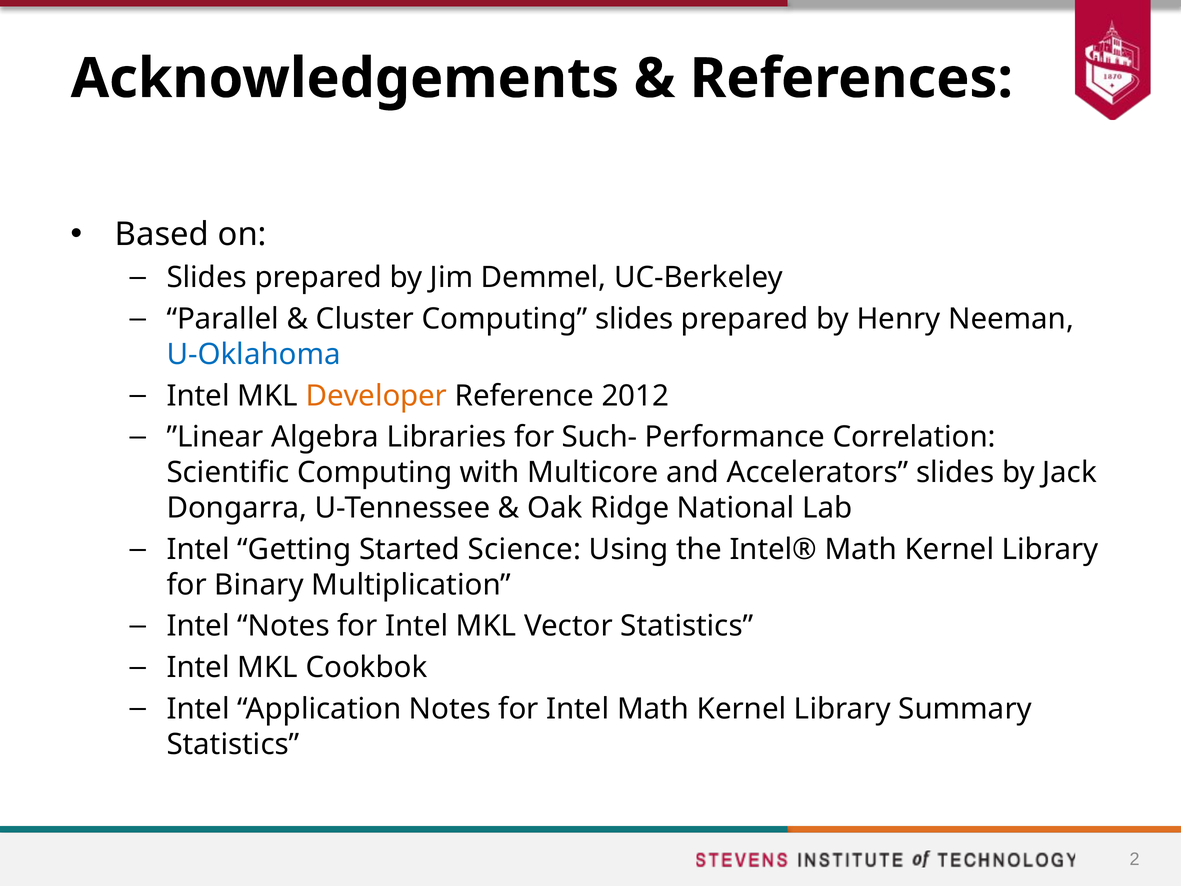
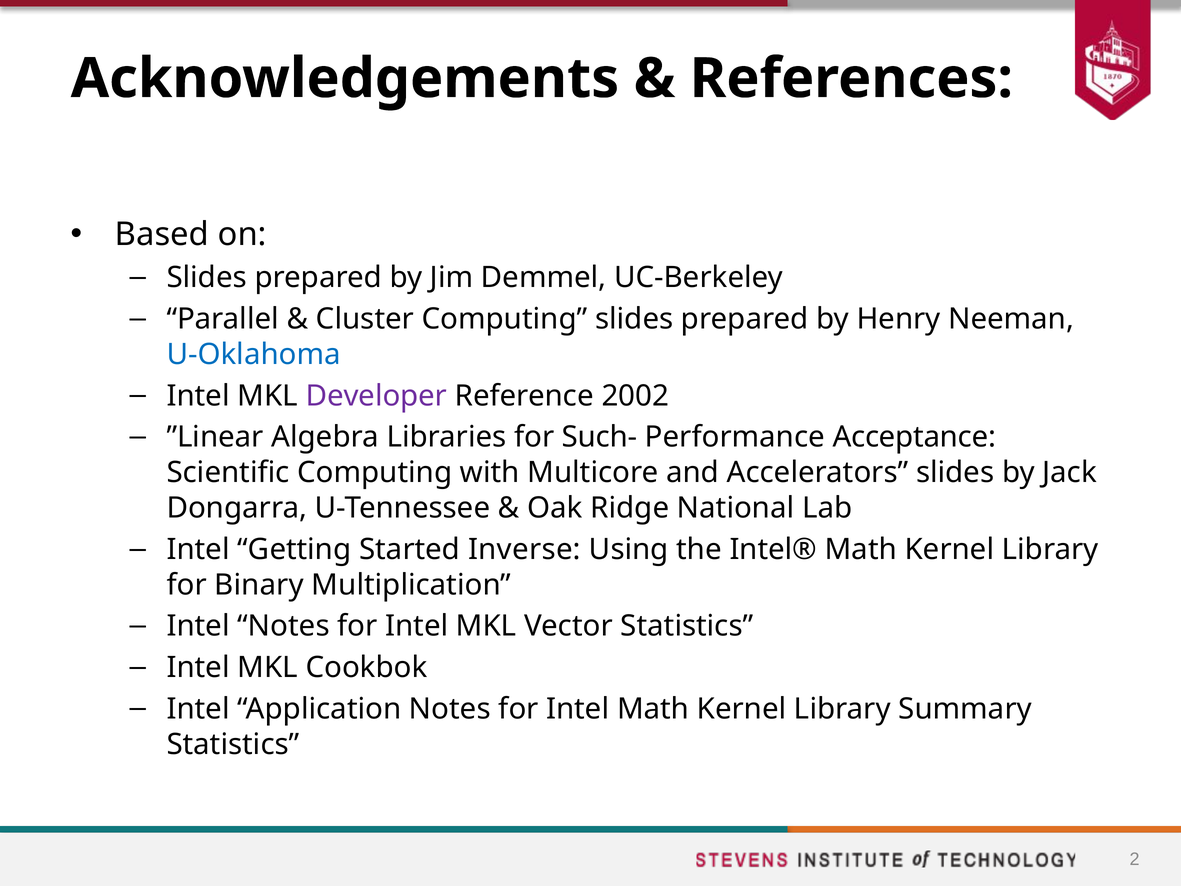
Developer colour: orange -> purple
2012: 2012 -> 2002
Correlation: Correlation -> Acceptance
Science: Science -> Inverse
